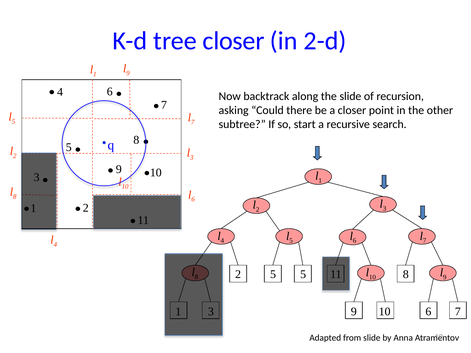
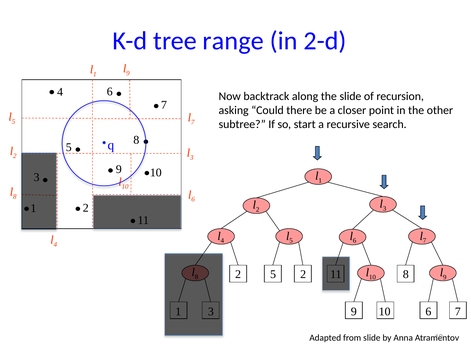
tree closer: closer -> range
5 5: 5 -> 2
